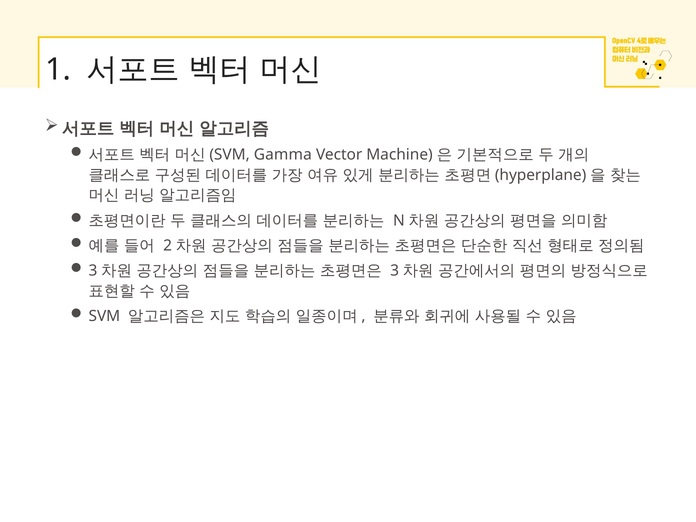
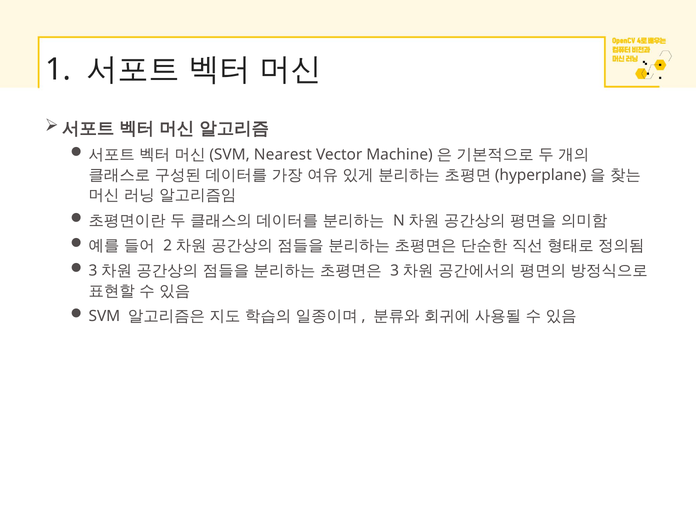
Gamma: Gamma -> Nearest
